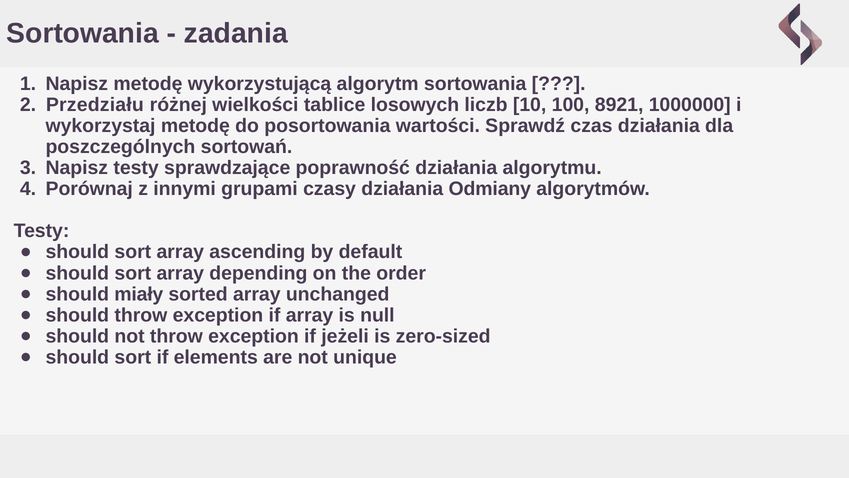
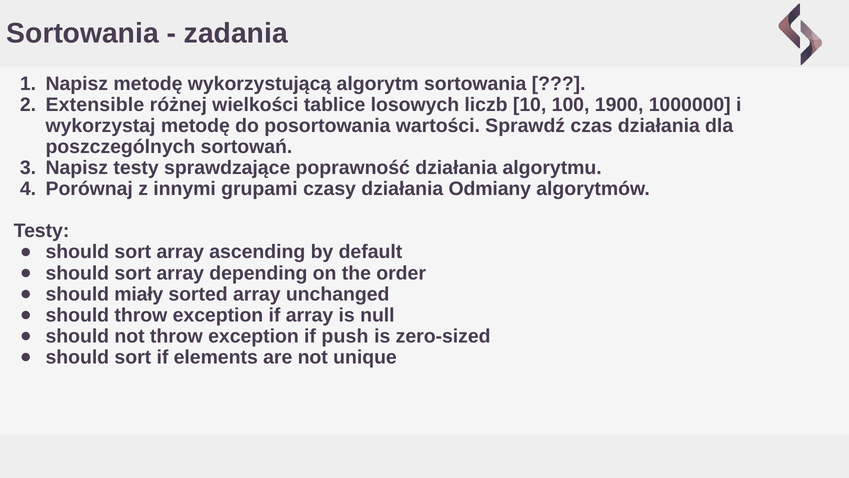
Przedziału: Przedziału -> Extensible
8921: 8921 -> 1900
jeżeli: jeżeli -> push
